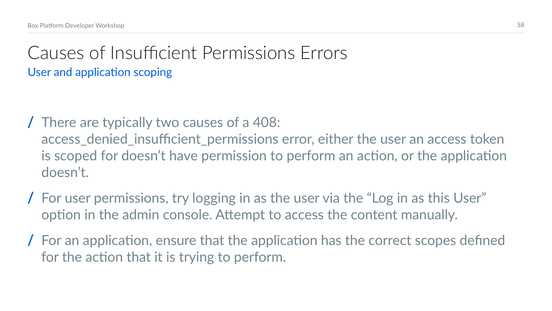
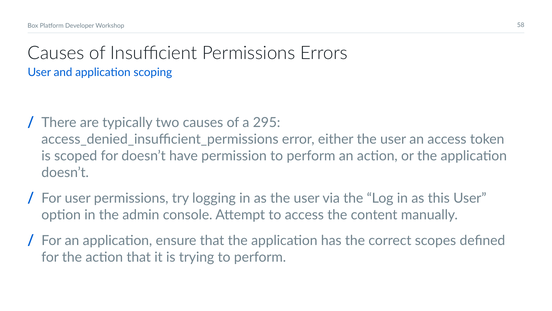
408: 408 -> 295
